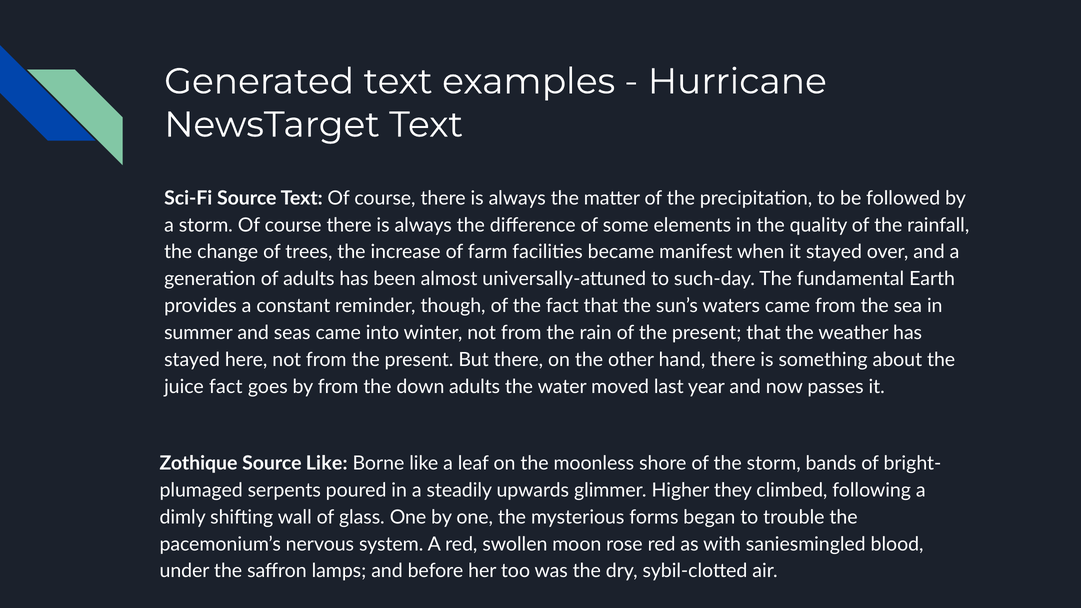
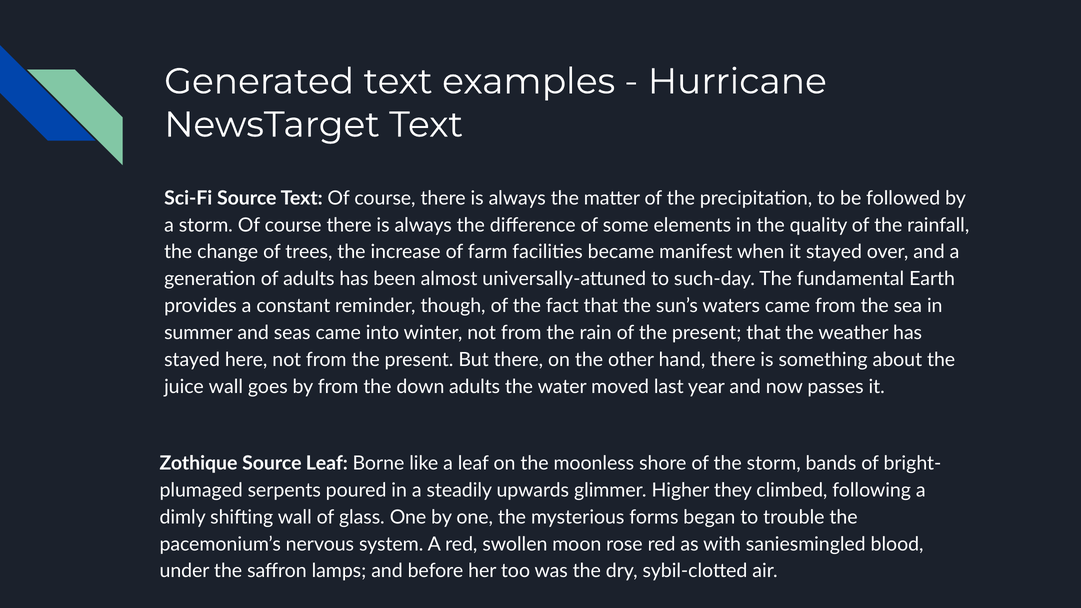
juice fact: fact -> wall
Source Like: Like -> Leaf
